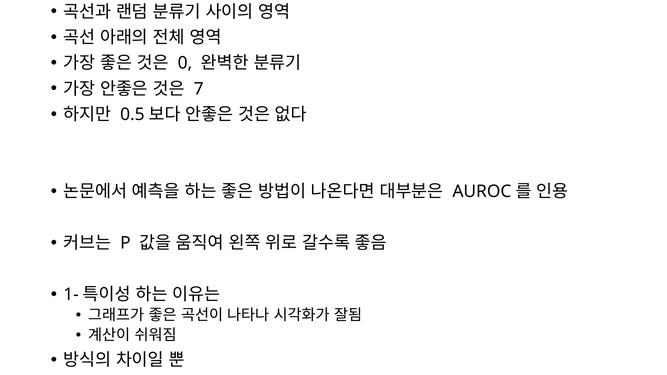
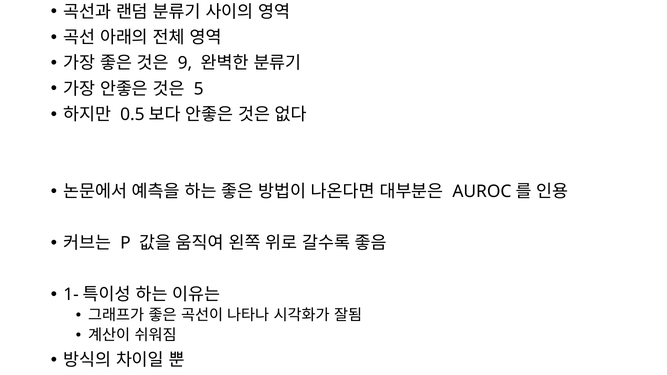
0: 0 -> 9
7: 7 -> 5
